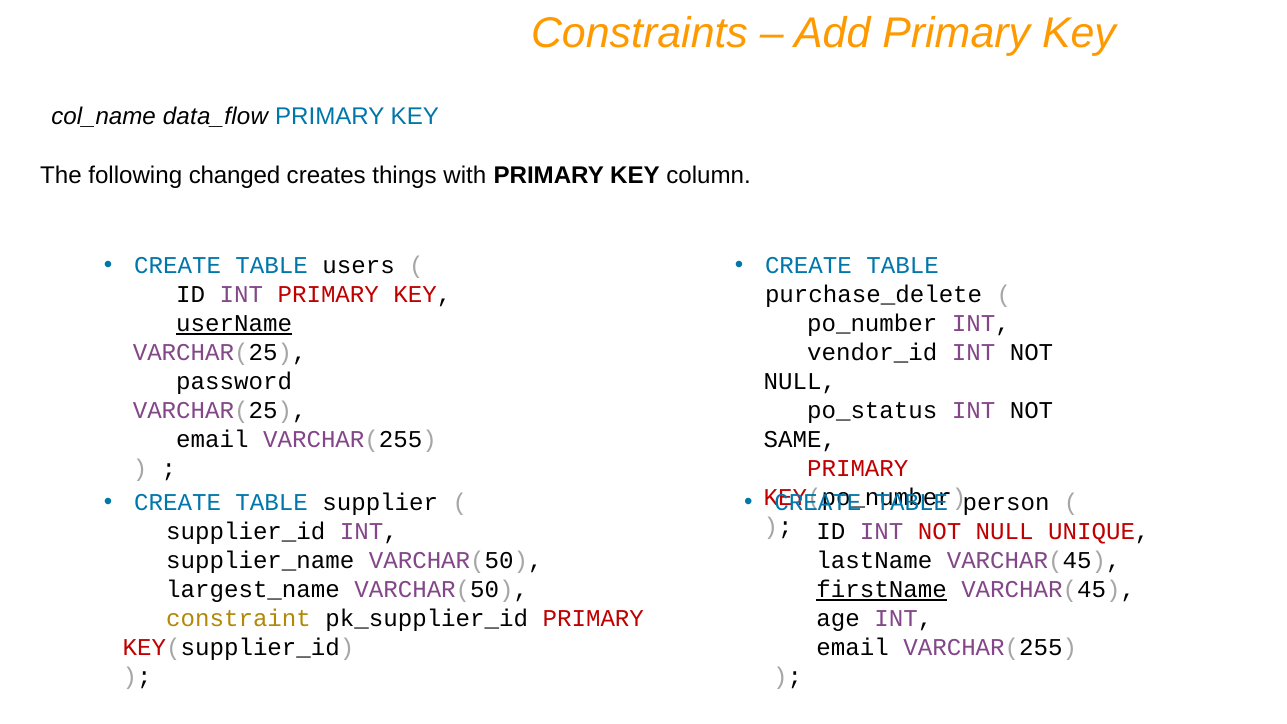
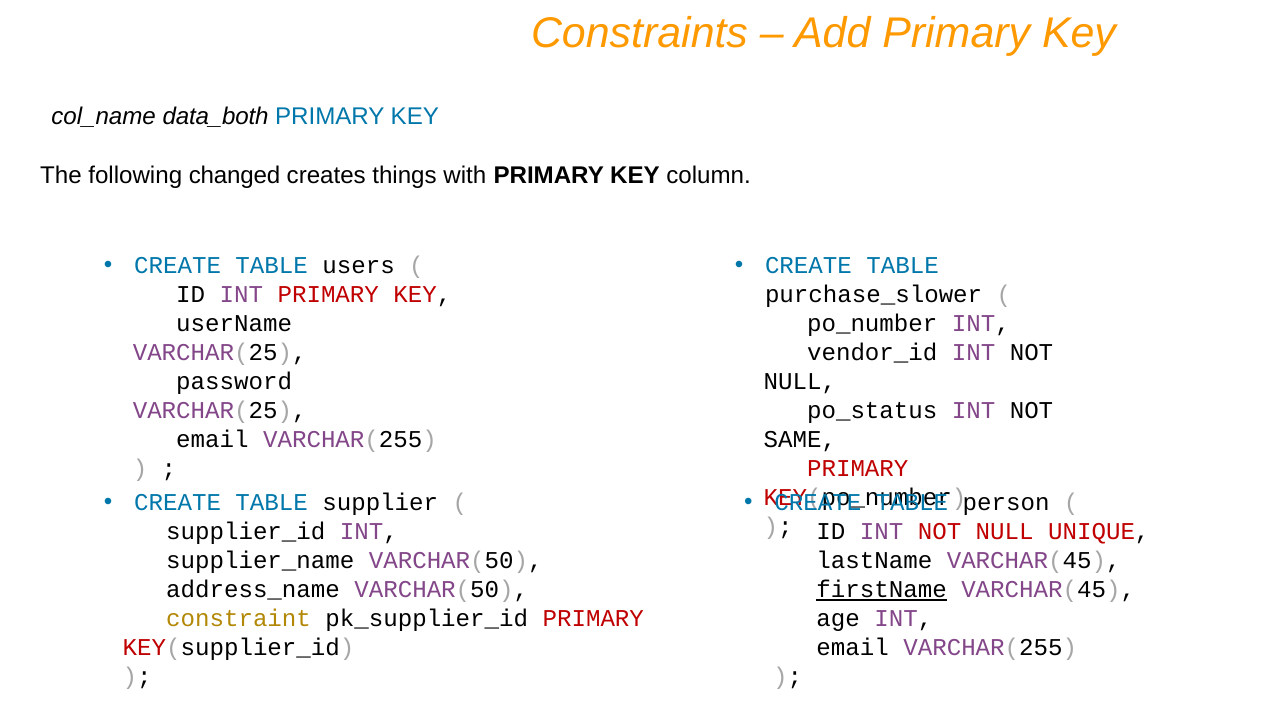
data_flow: data_flow -> data_both
purchase_delete: purchase_delete -> purchase_slower
userName underline: present -> none
largest_name: largest_name -> address_name
